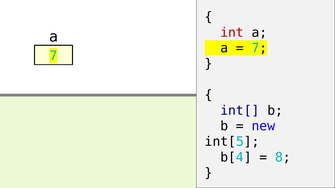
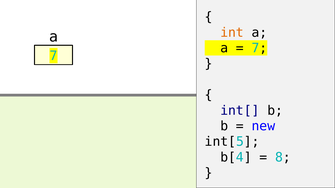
int colour: red -> orange
